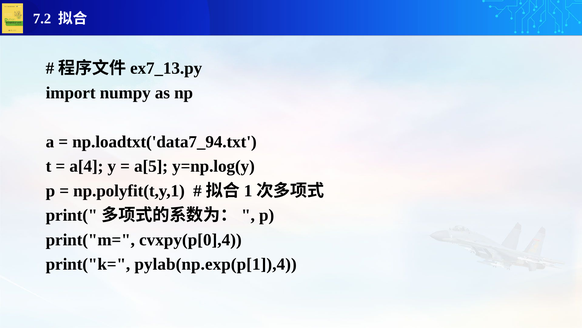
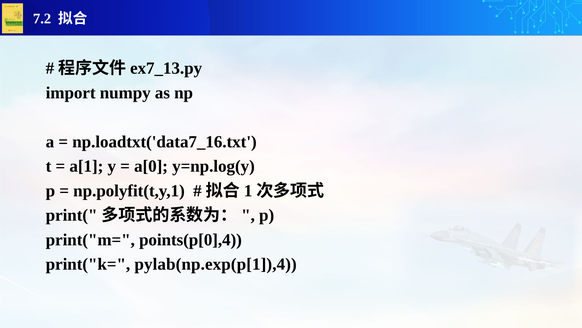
np.loadtxt('data7_94.txt: np.loadtxt('data7_94.txt -> np.loadtxt('data7_16.txt
a[4: a[4 -> a[1
a[5: a[5 -> a[0
cvxpy(p[0],4: cvxpy(p[0],4 -> points(p[0],4
